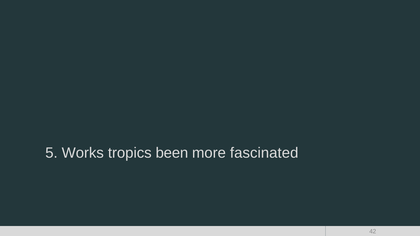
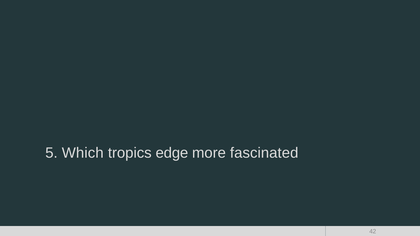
Works: Works -> Which
been: been -> edge
